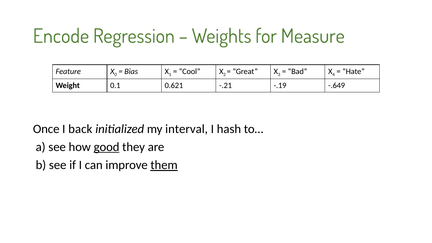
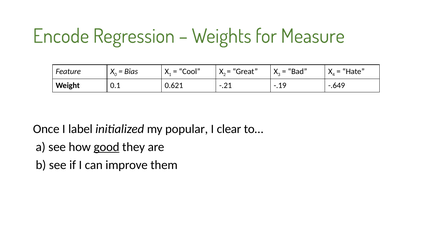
back: back -> label
interval: interval -> popular
hash: hash -> clear
them underline: present -> none
